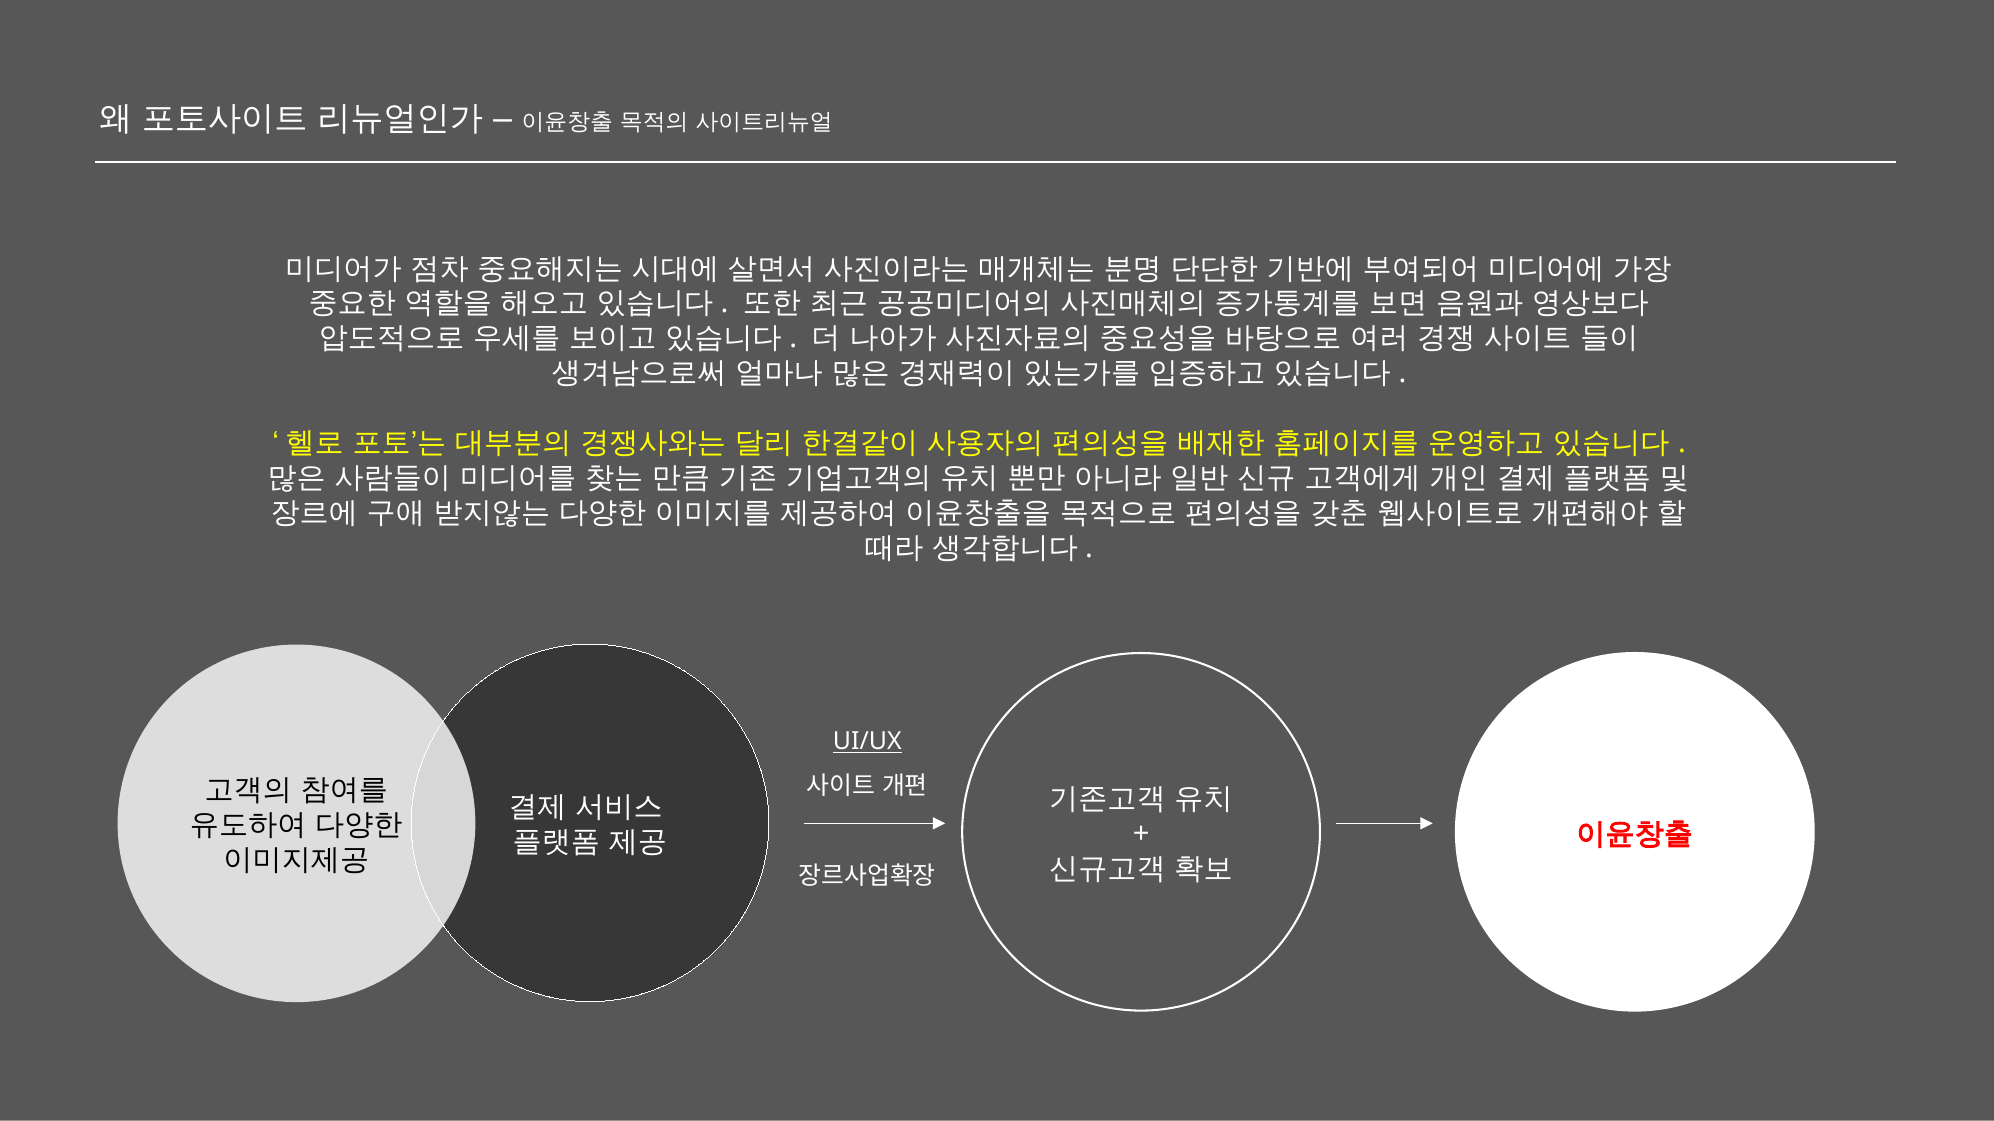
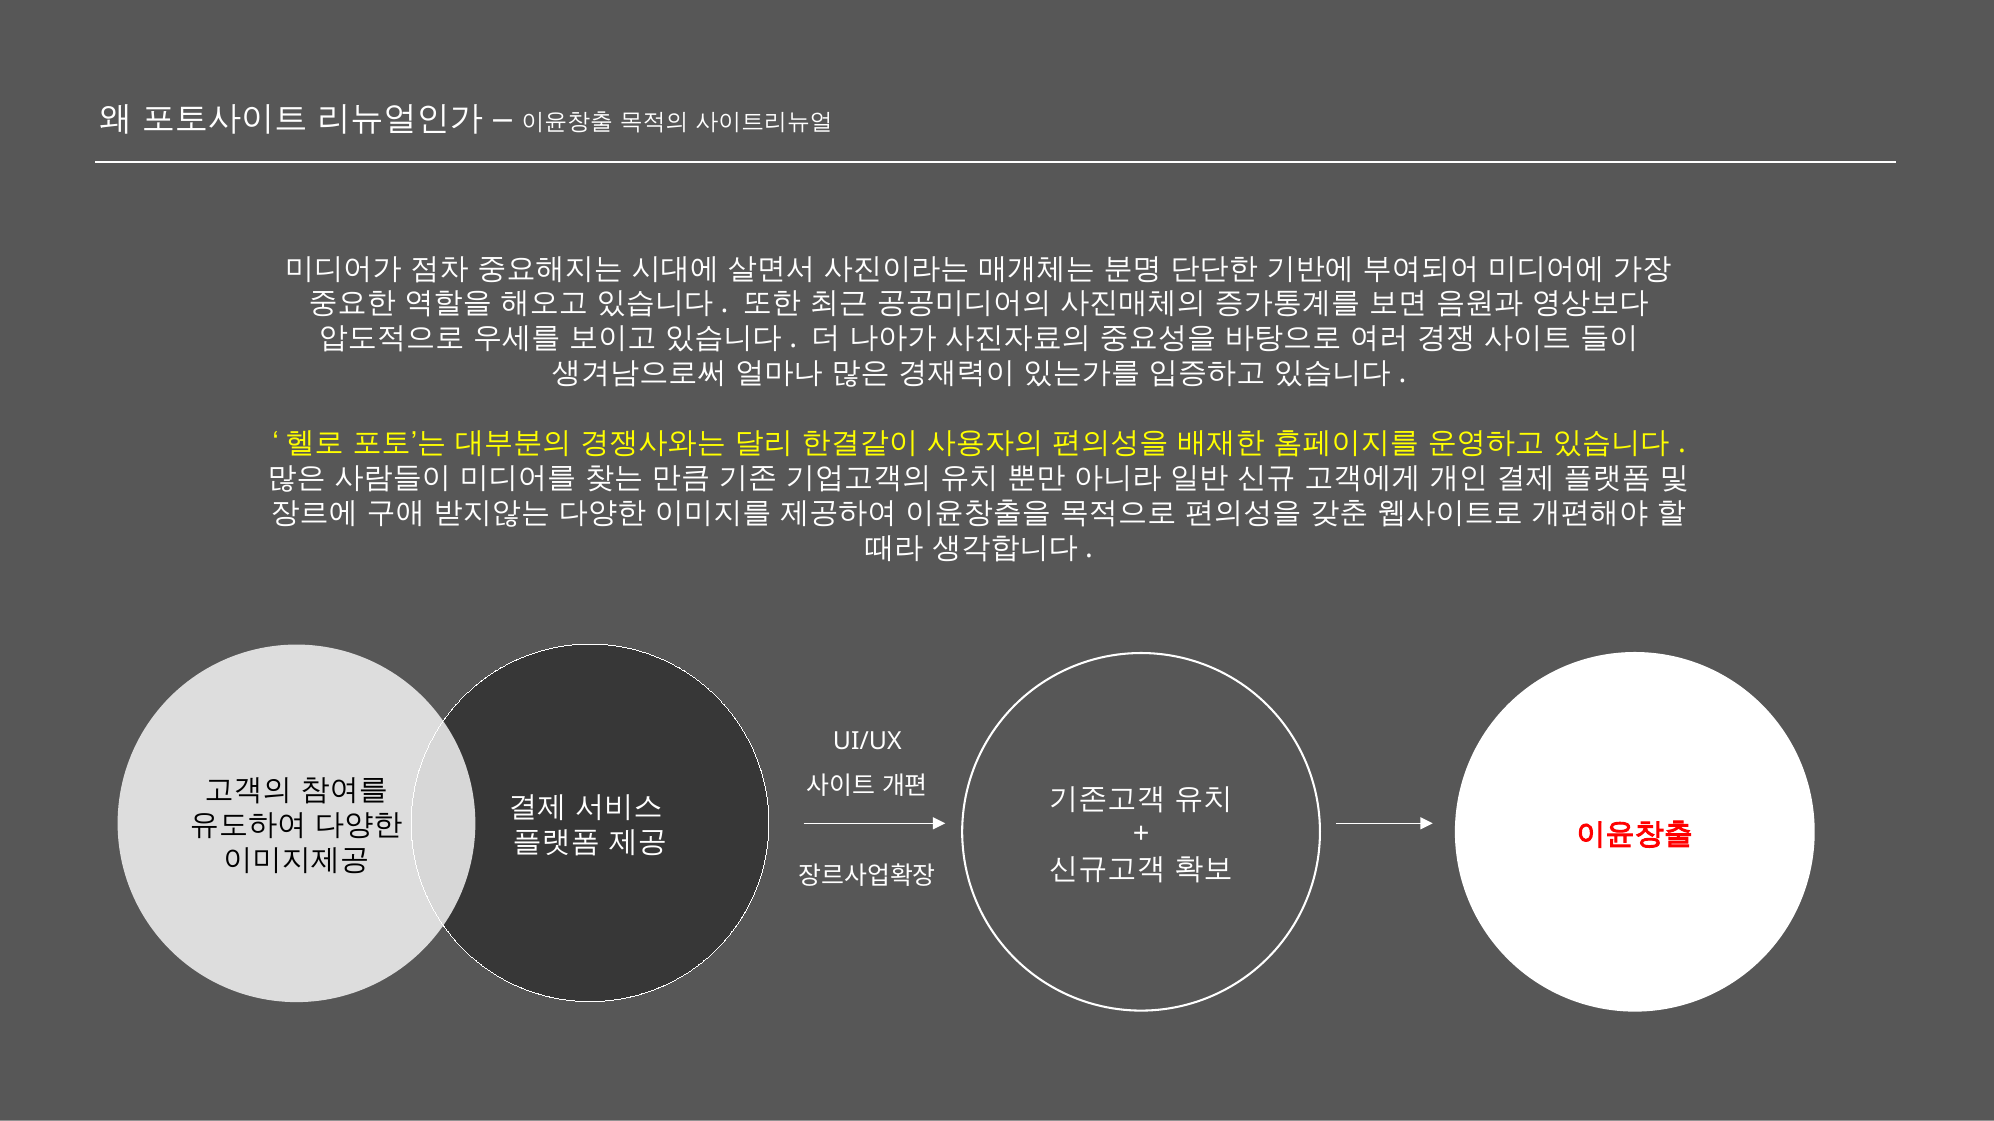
UI/UX underline: present -> none
